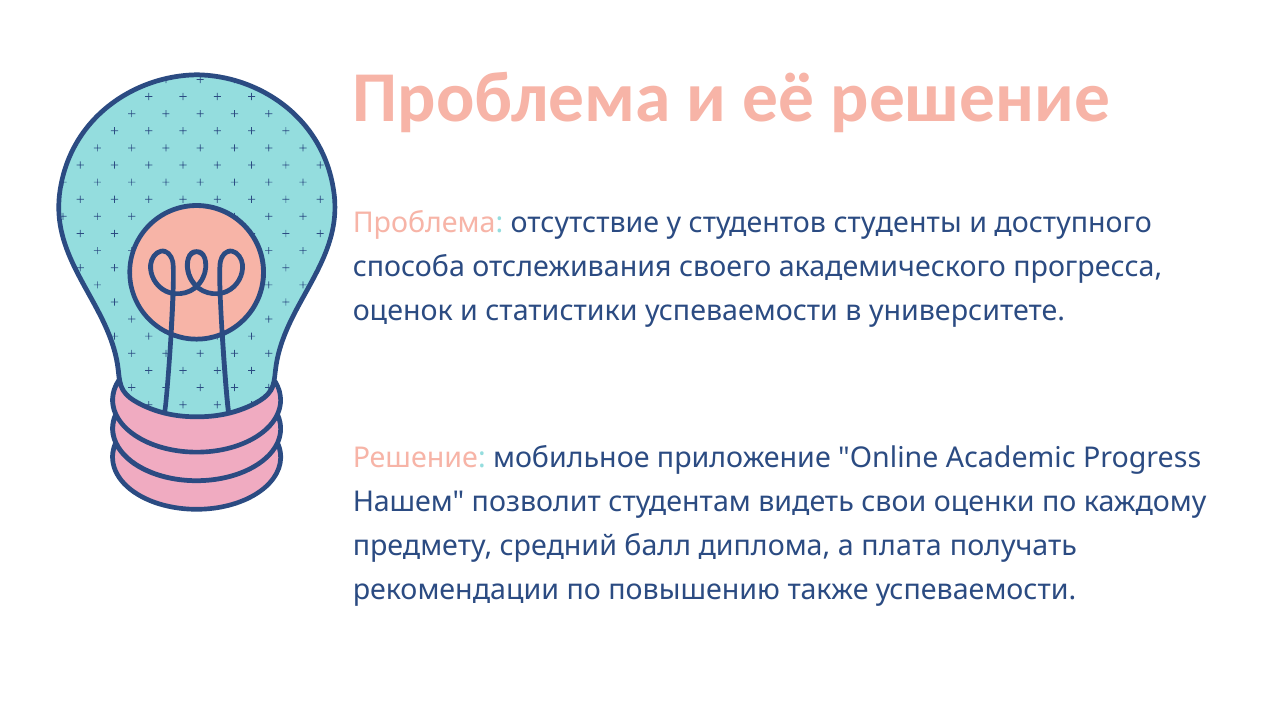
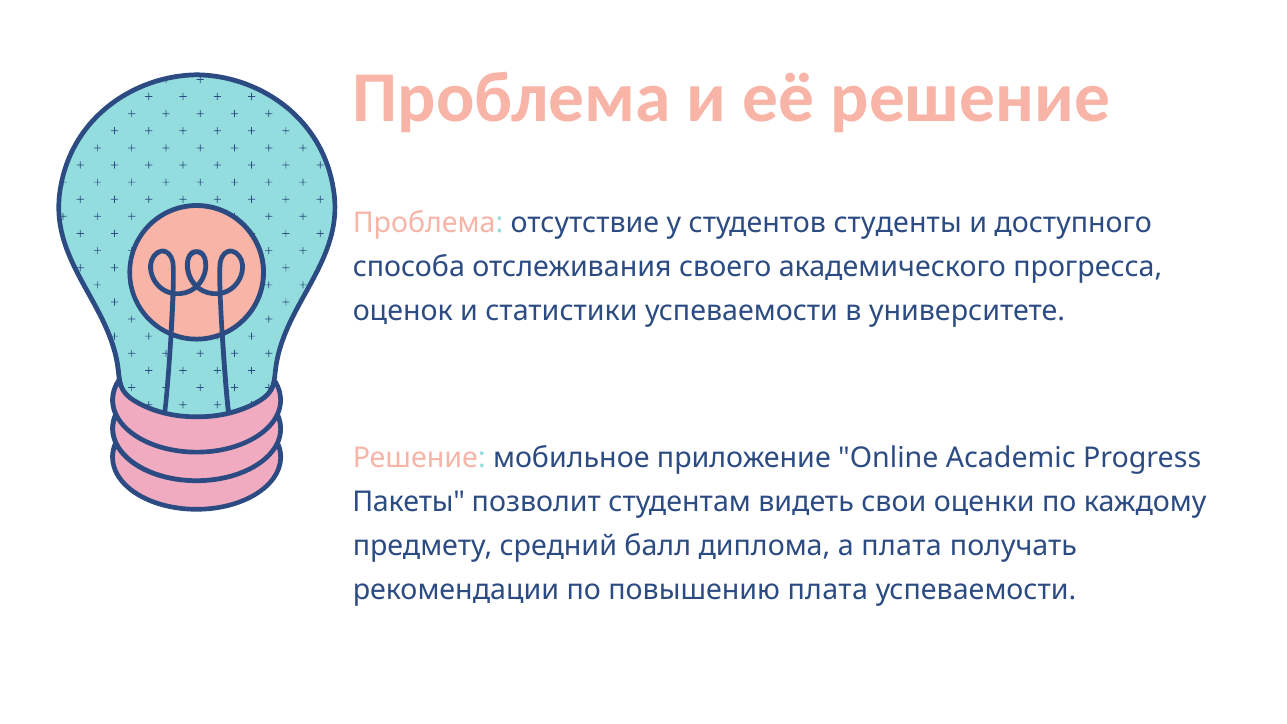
Нашем: Нашем -> Пакеты
повышению также: также -> плата
